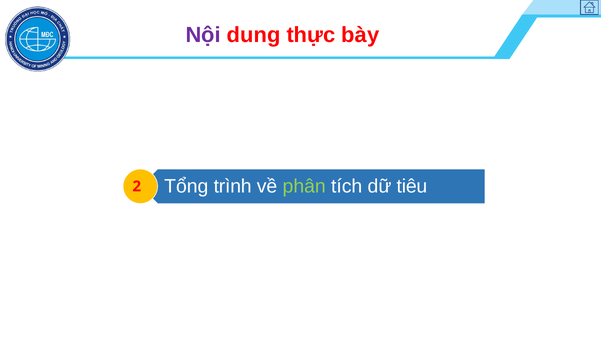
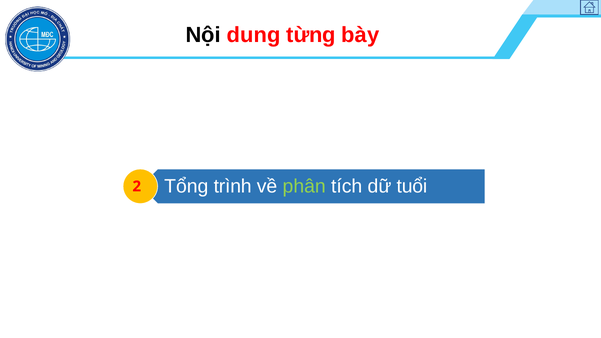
Nội colour: purple -> black
thực: thực -> từng
tiêu: tiêu -> tuổi
